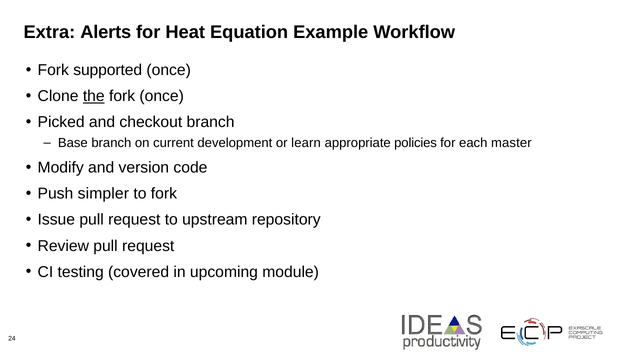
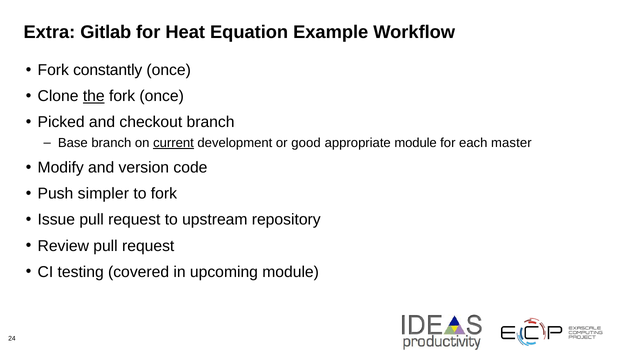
Alerts: Alerts -> Gitlab
supported: supported -> constantly
current underline: none -> present
learn: learn -> good
appropriate policies: policies -> module
